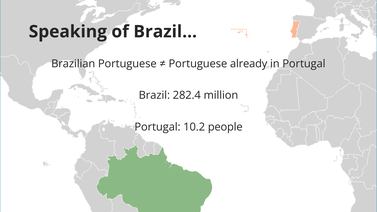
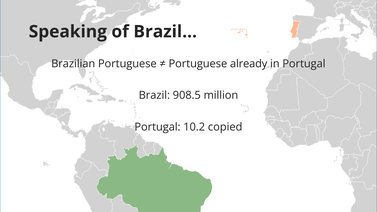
282.4: 282.4 -> 908.5
people: people -> copied
